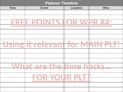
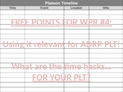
MAIN: MAIN -> ADRP
